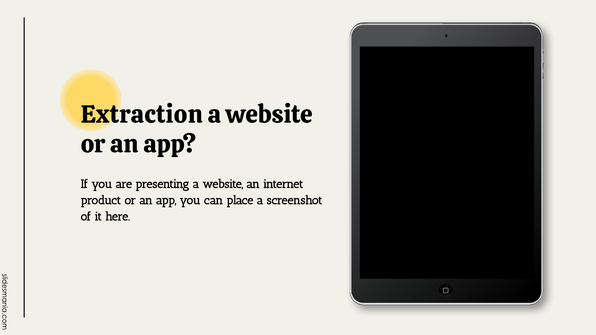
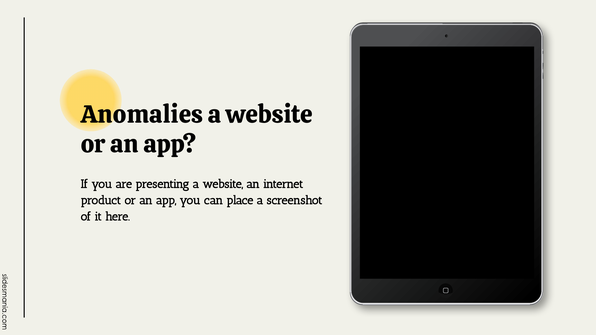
Extraction: Extraction -> Anomalies
